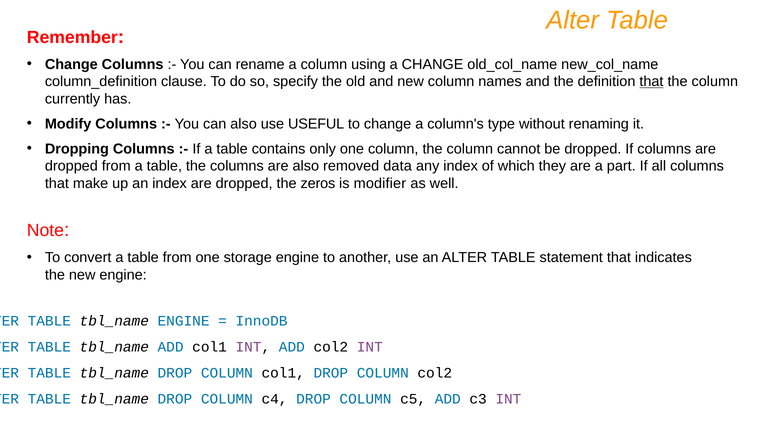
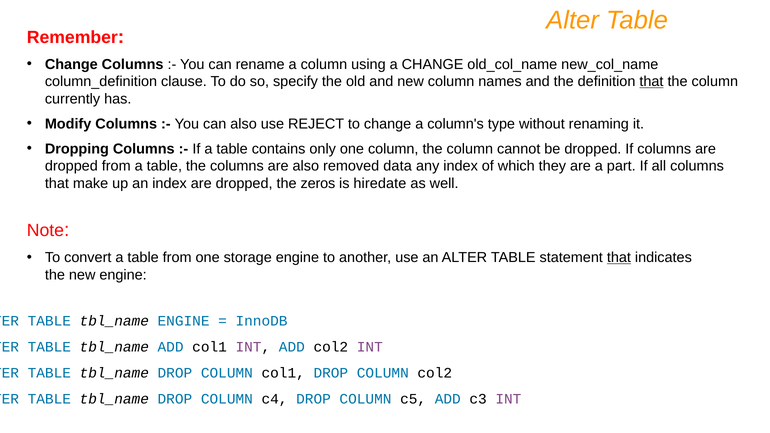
USEFUL: USEFUL -> REJECT
modifier: modifier -> hiredate
that at (619, 258) underline: none -> present
